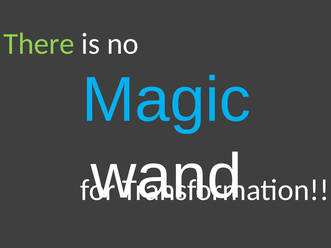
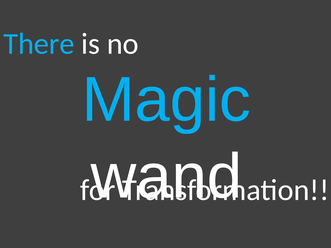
There colour: light green -> light blue
